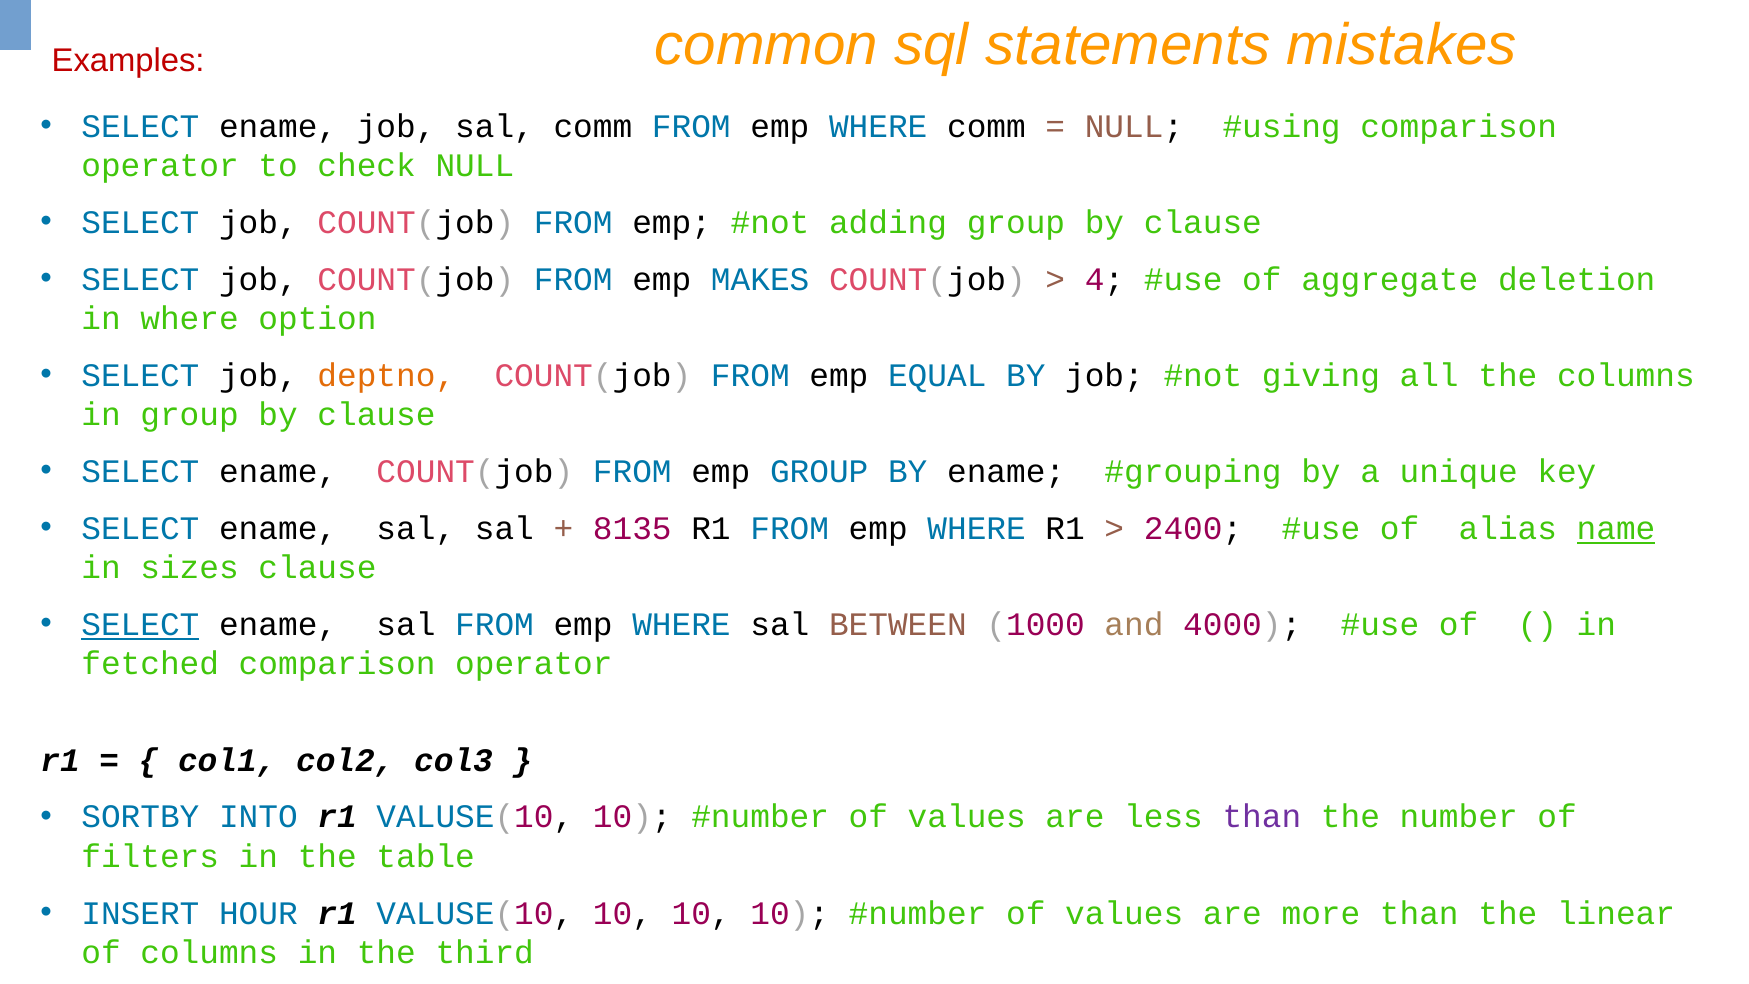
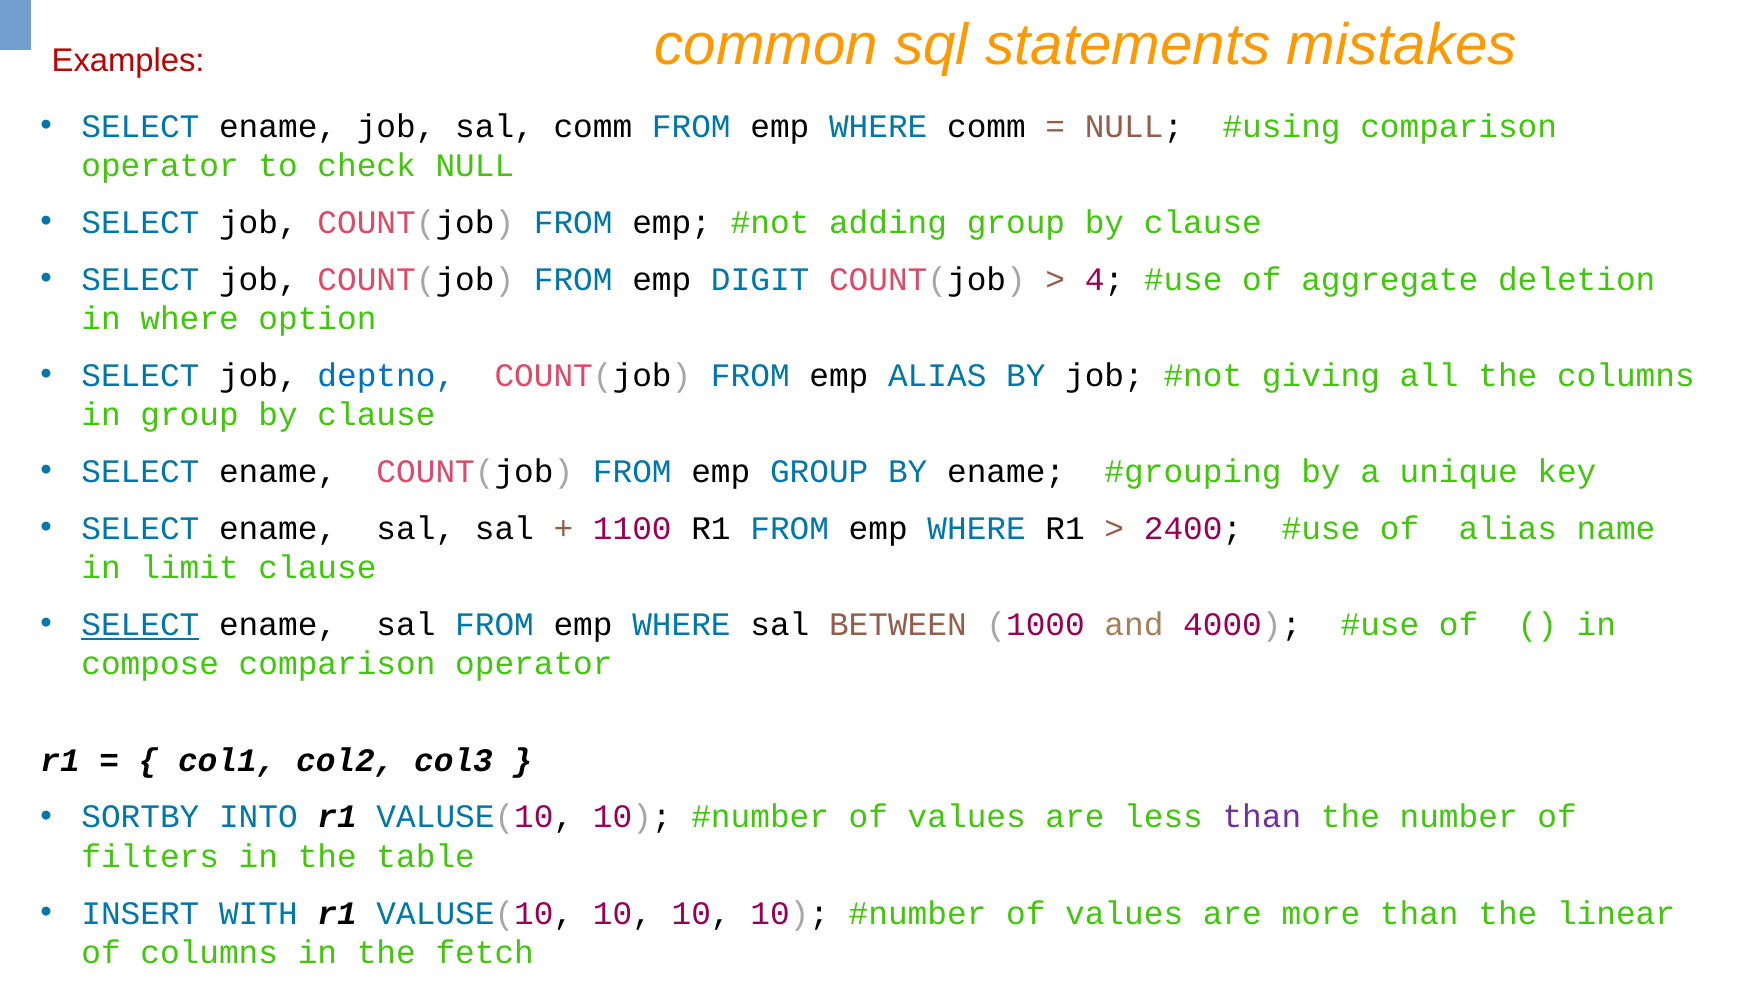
MAKES: MAKES -> DIGIT
deptno colour: orange -> blue
emp EQUAL: EQUAL -> ALIAS
8135: 8135 -> 1100
name underline: present -> none
sizes: sizes -> limit
fetched: fetched -> compose
HOUR: HOUR -> WITH
third: third -> fetch
